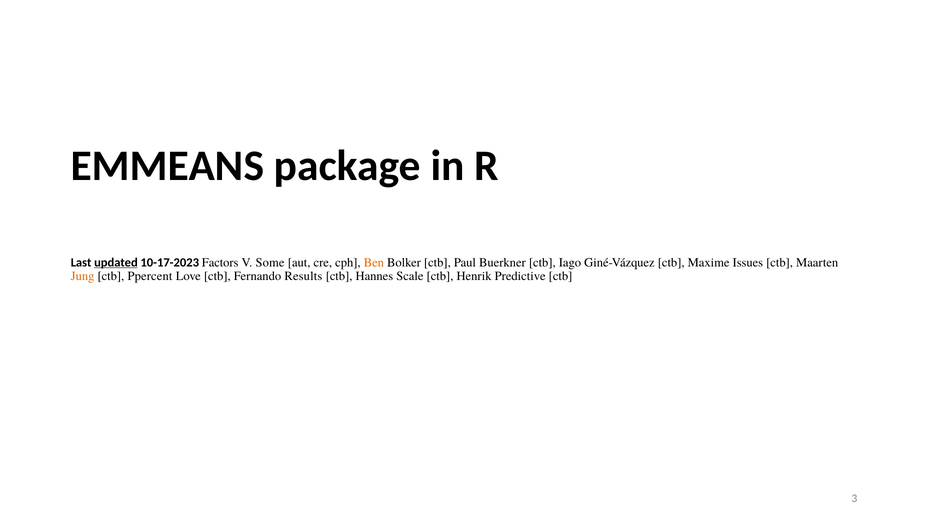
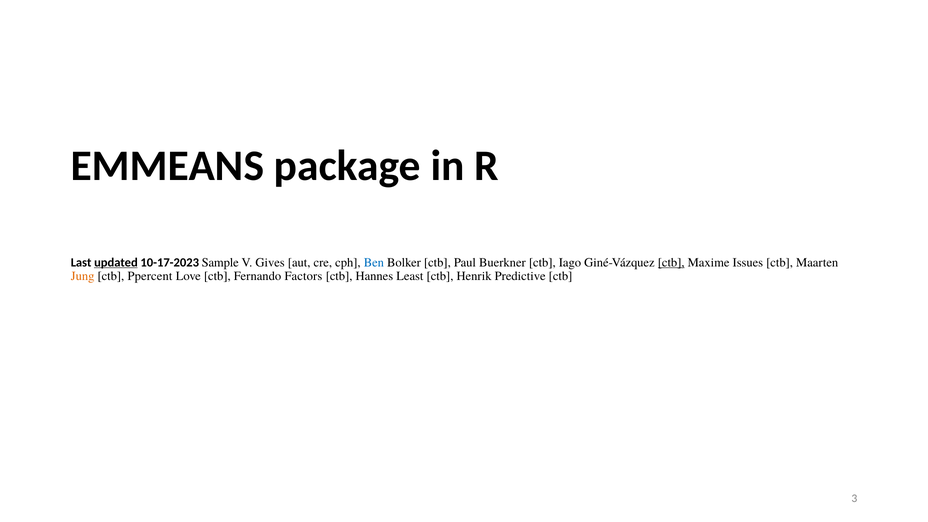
Factors: Factors -> Sample
Some: Some -> Gives
Ben colour: orange -> blue
ctb at (671, 262) underline: none -> present
Results: Results -> Factors
Scale: Scale -> Least
